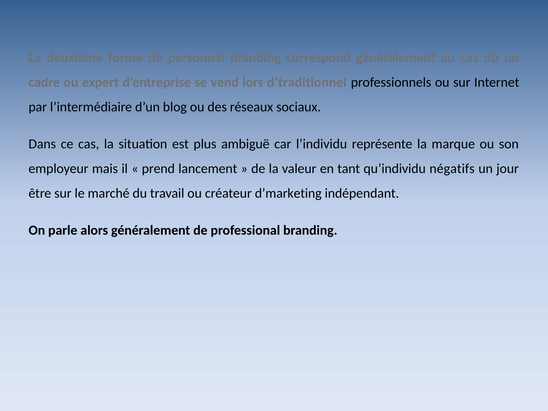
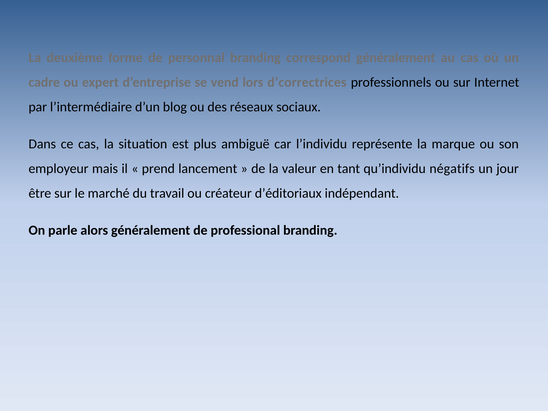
d’traditionnel: d’traditionnel -> d’correctrices
d’marketing: d’marketing -> d’éditoriaux
